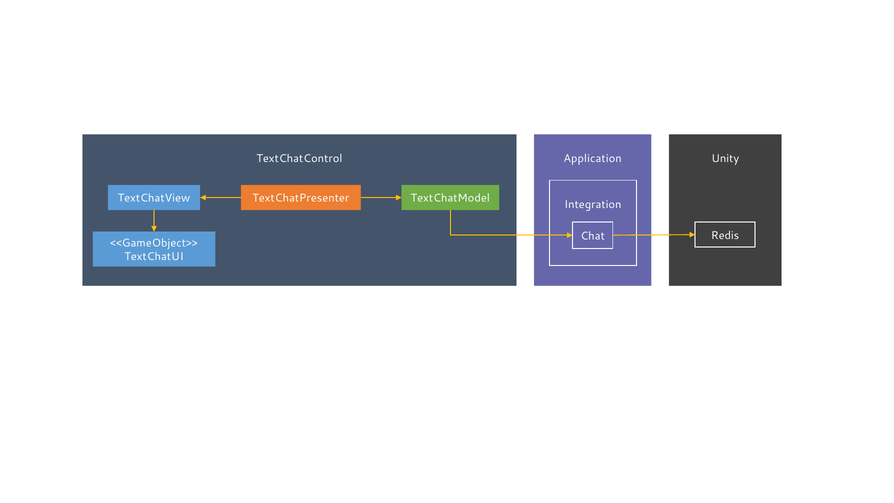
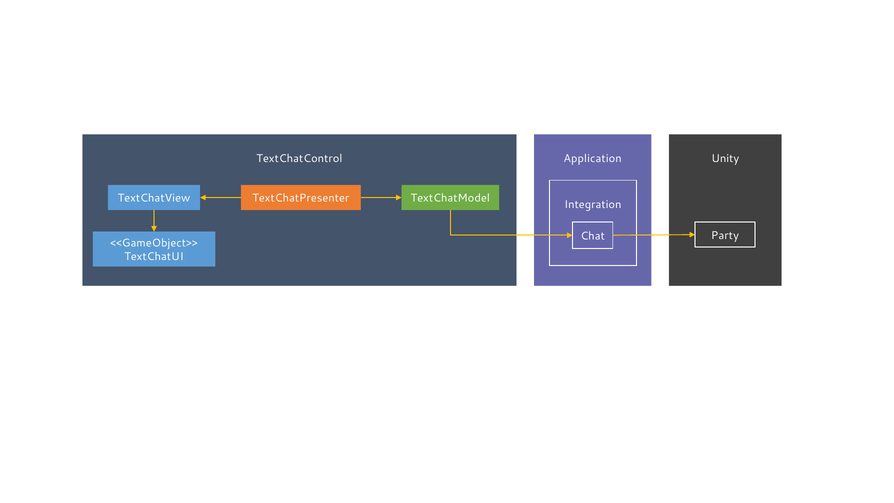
Redis: Redis -> Party
